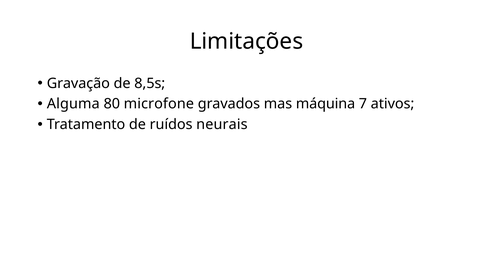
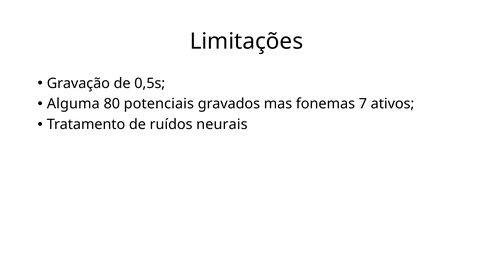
8,5s: 8,5s -> 0,5s
microfone: microfone -> potenciais
máquina: máquina -> fonemas
